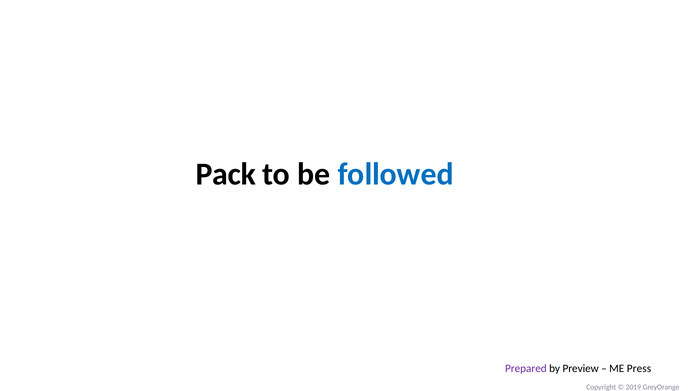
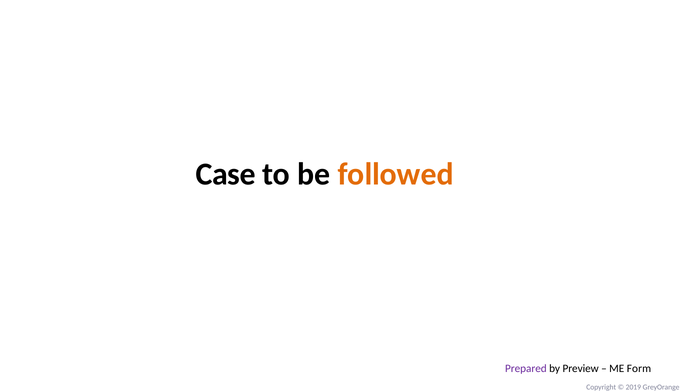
Pack: Pack -> Case
followed colour: blue -> orange
Press: Press -> Form
